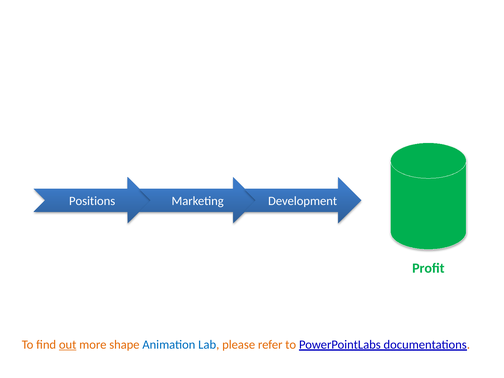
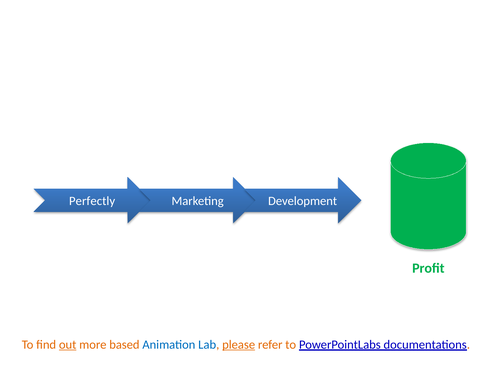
Positions: Positions -> Perfectly
shape: shape -> based
please underline: none -> present
